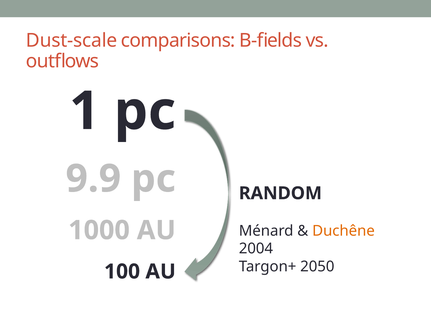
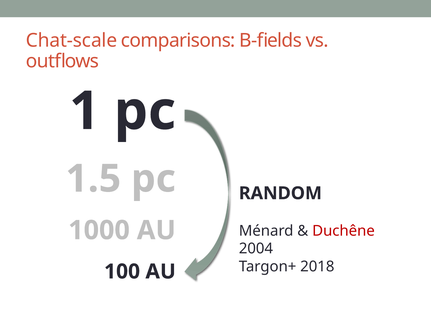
Dust-scale: Dust-scale -> Chat-scale
9.9: 9.9 -> 1.5
Duchêne colour: orange -> red
2050: 2050 -> 2018
